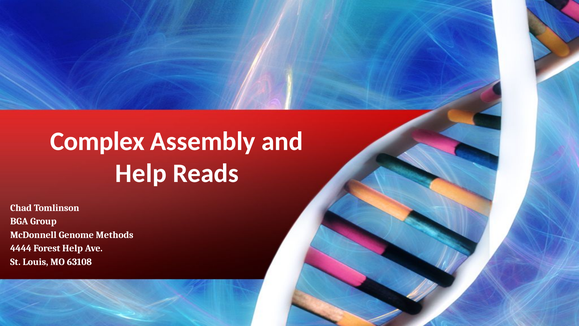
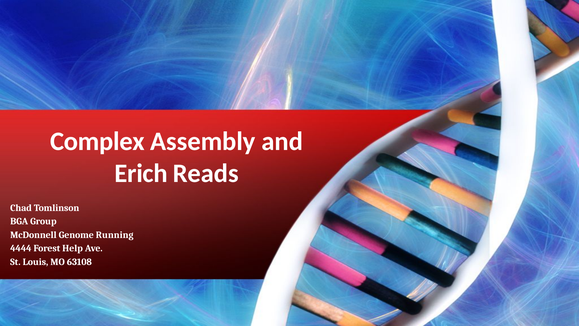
Help at (141, 173): Help -> Erich
Methods: Methods -> Running
